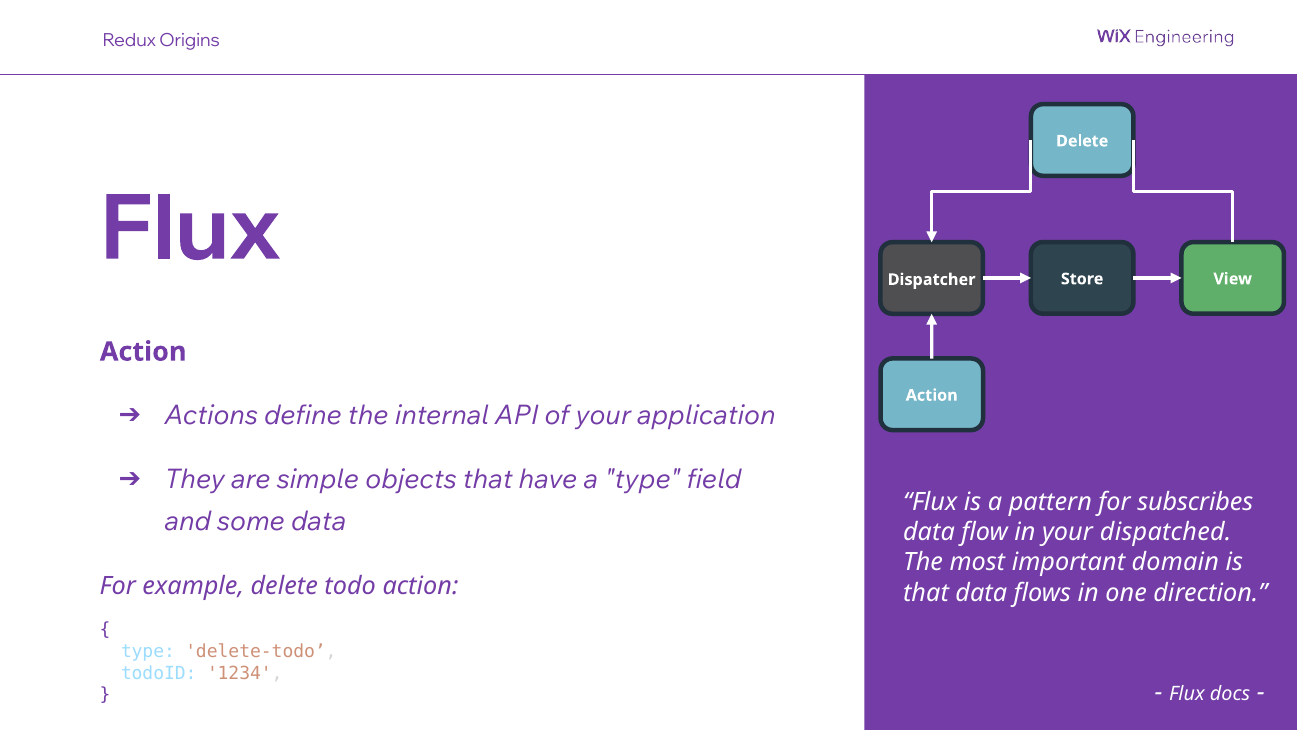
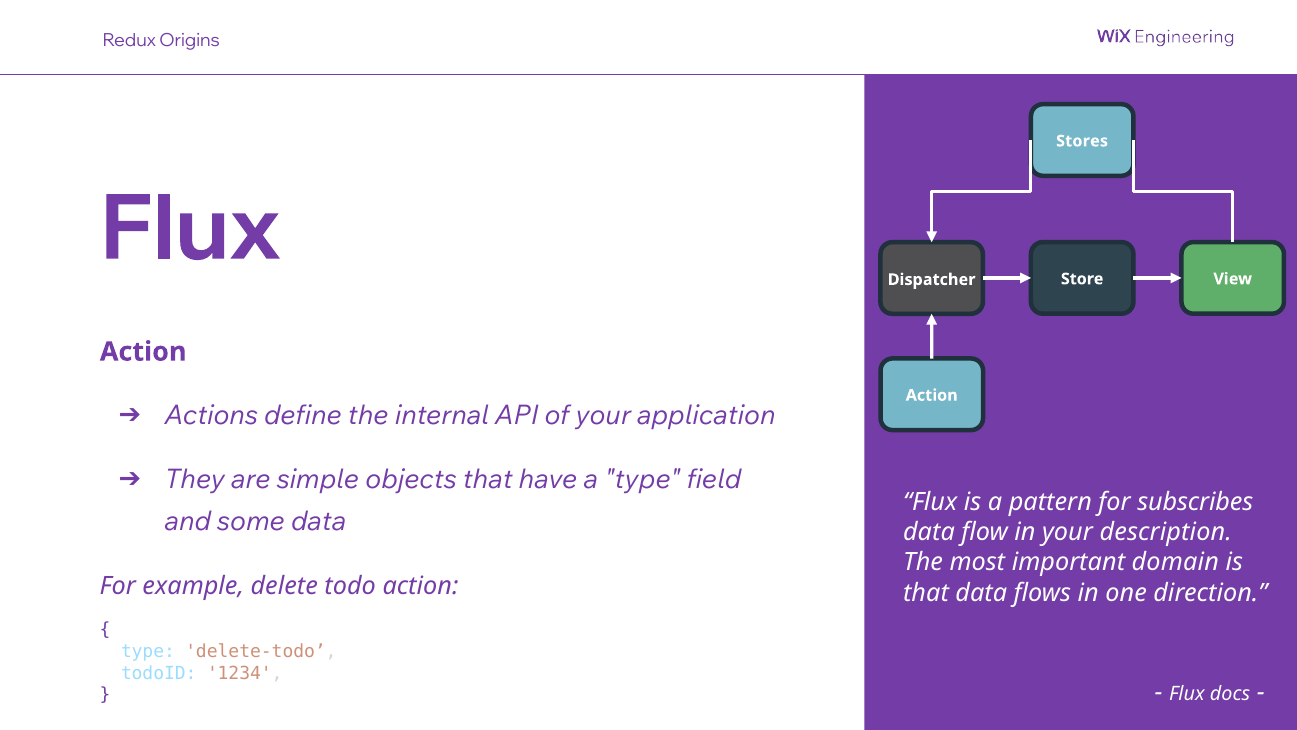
Delete at (1082, 141): Delete -> Stores
dispatched: dispatched -> description
